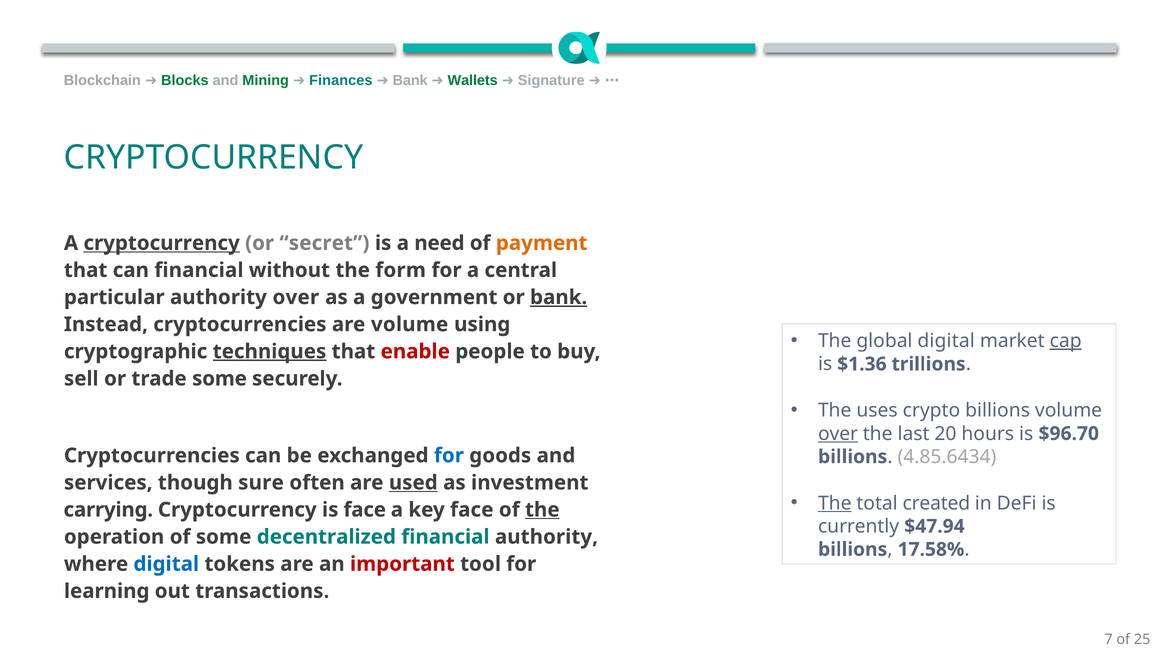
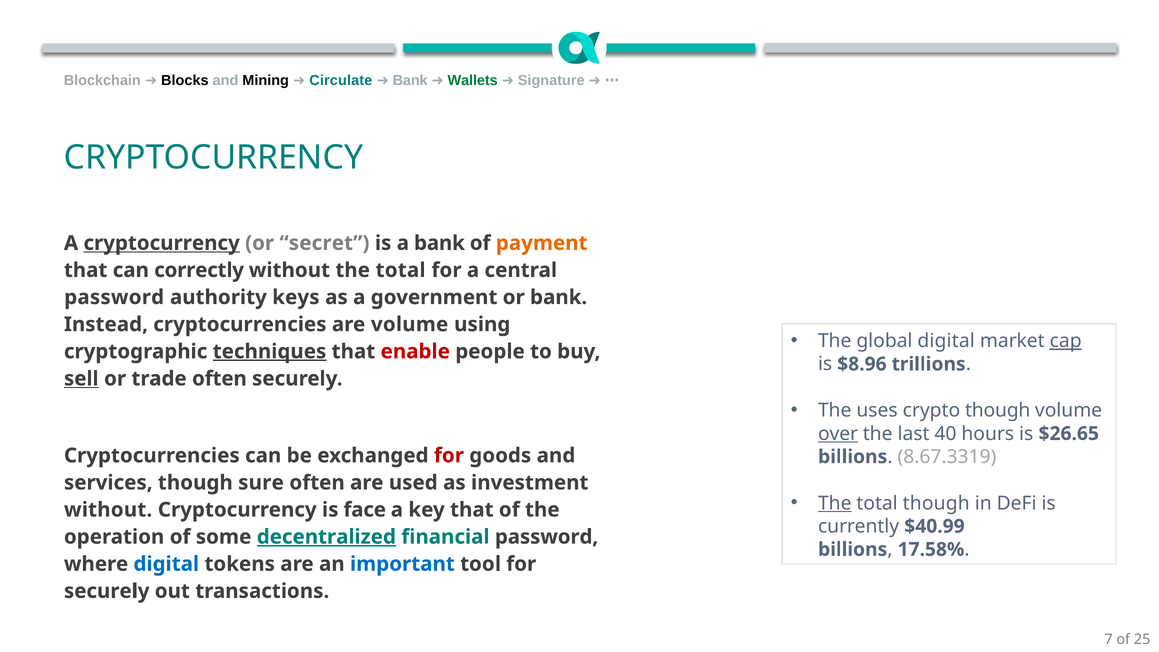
Blocks colour: green -> black
Mining colour: green -> black
Finances: Finances -> Circulate
a need: need -> bank
can financial: financial -> correctly
without the form: form -> total
particular at (114, 297): particular -> password
authority over: over -> keys
bank at (559, 297) underline: present -> none
$1.36: $1.36 -> $8.96
sell underline: none -> present
trade some: some -> often
crypto billions: billions -> though
20: 20 -> 40
$96.70: $96.70 -> $26.65
4.85.6434: 4.85.6434 -> 8.67.3319
for at (449, 456) colour: blue -> red
used underline: present -> none
total created: created -> though
carrying at (108, 510): carrying -> without
key face: face -> that
the at (542, 510) underline: present -> none
$47.94: $47.94 -> $40.99
decentralized underline: none -> present
financial authority: authority -> password
important colour: red -> blue
learning at (107, 591): learning -> securely
